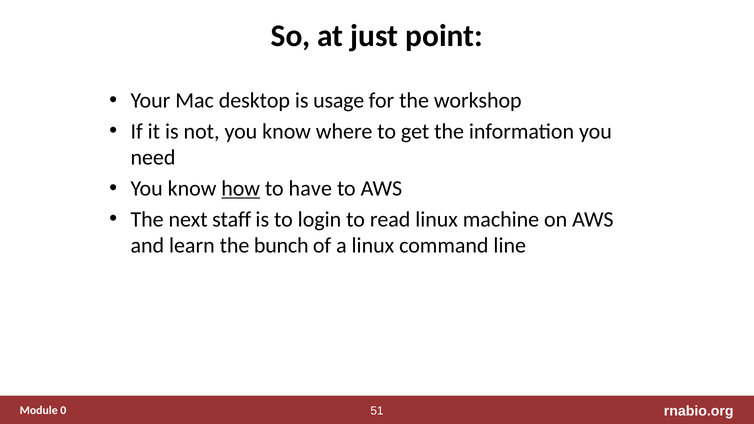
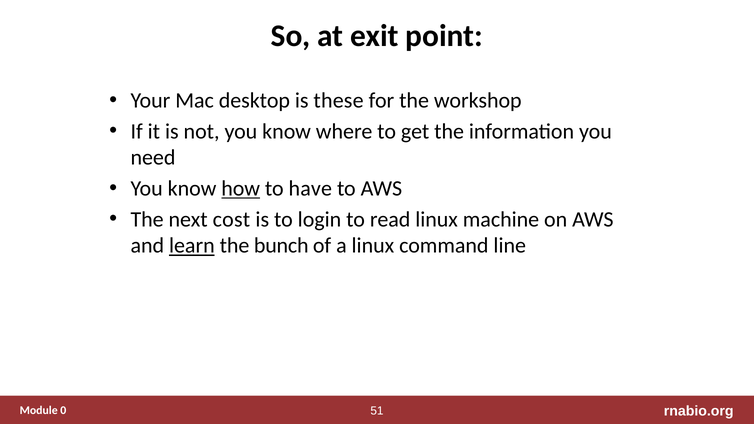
just: just -> exit
usage: usage -> these
staff: staff -> cost
learn underline: none -> present
